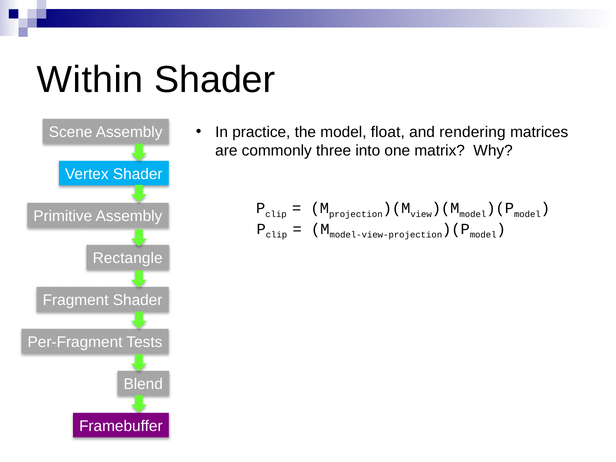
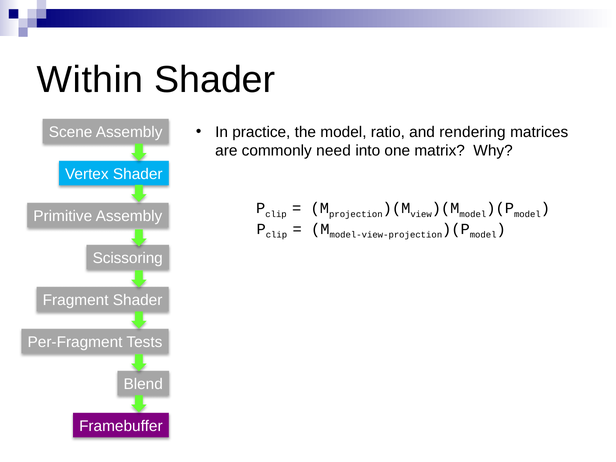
float: float -> ratio
three: three -> need
Rectangle: Rectangle -> Scissoring
